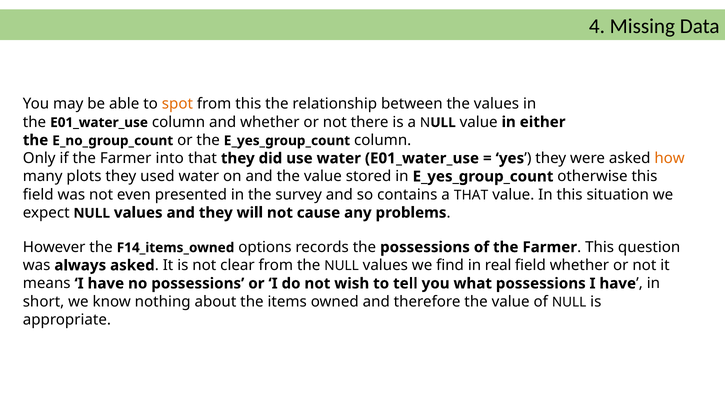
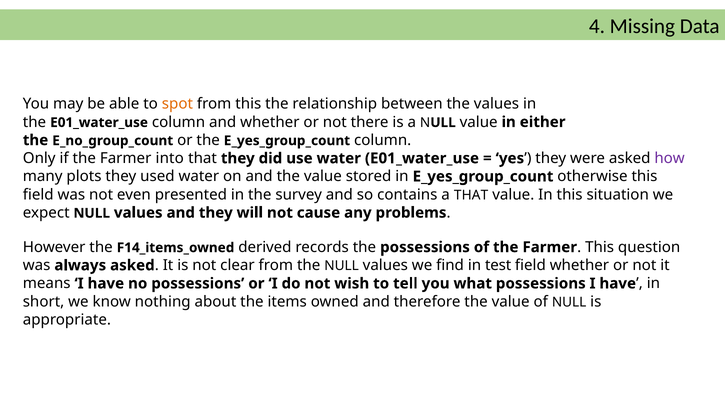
how colour: orange -> purple
options: options -> derived
real: real -> test
